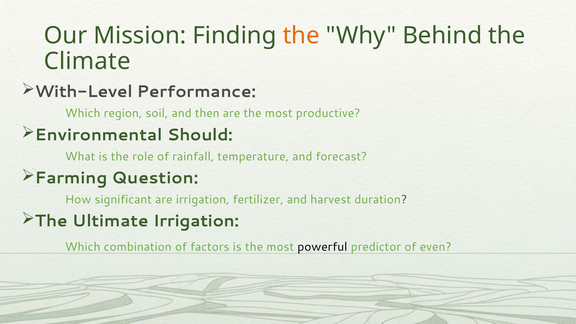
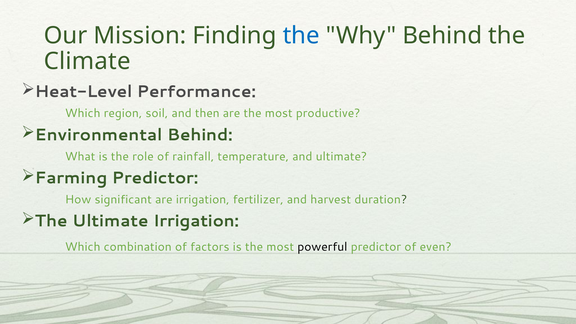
the at (301, 35) colour: orange -> blue
With-Level: With-Level -> Heat-Level
Environmental Should: Should -> Behind
and forecast: forecast -> ultimate
Farming Question: Question -> Predictor
